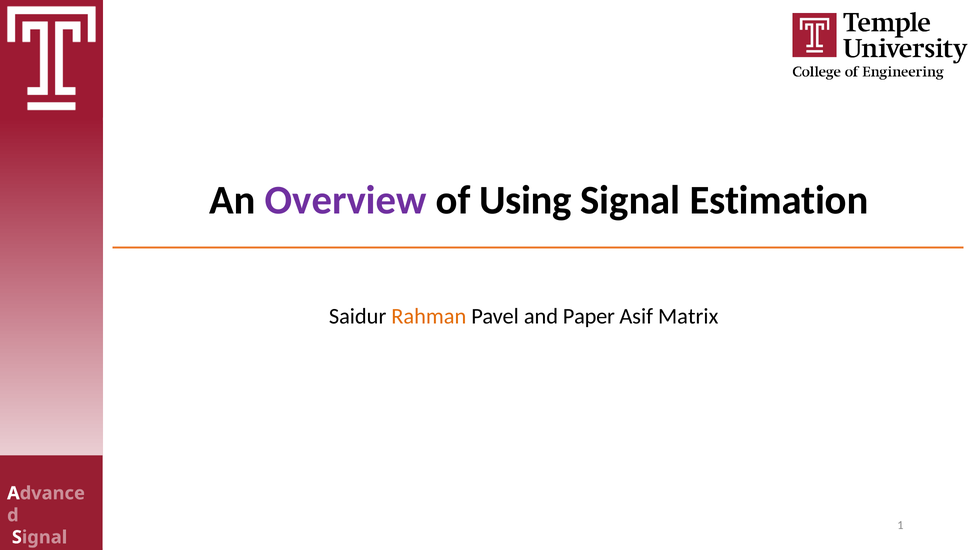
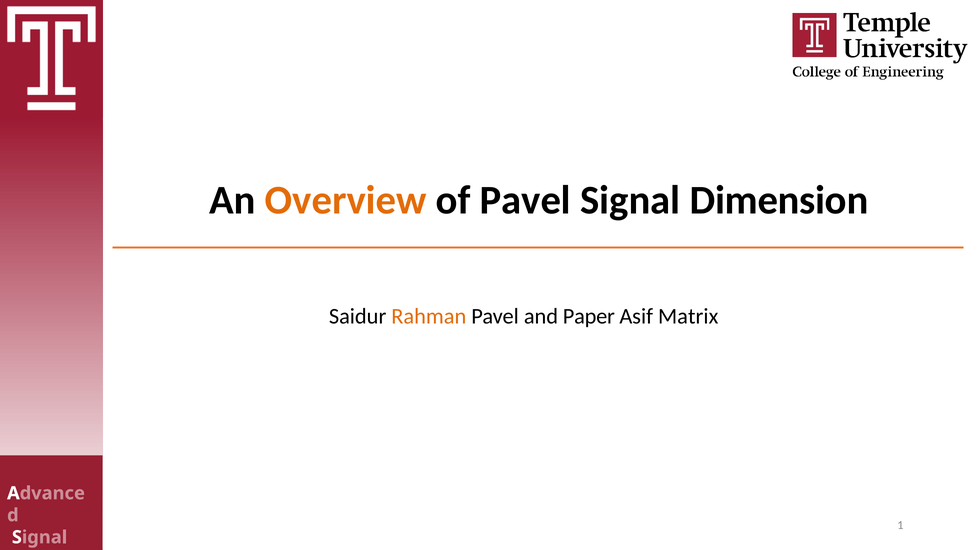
Overview colour: purple -> orange
of Using: Using -> Pavel
Estimation: Estimation -> Dimension
